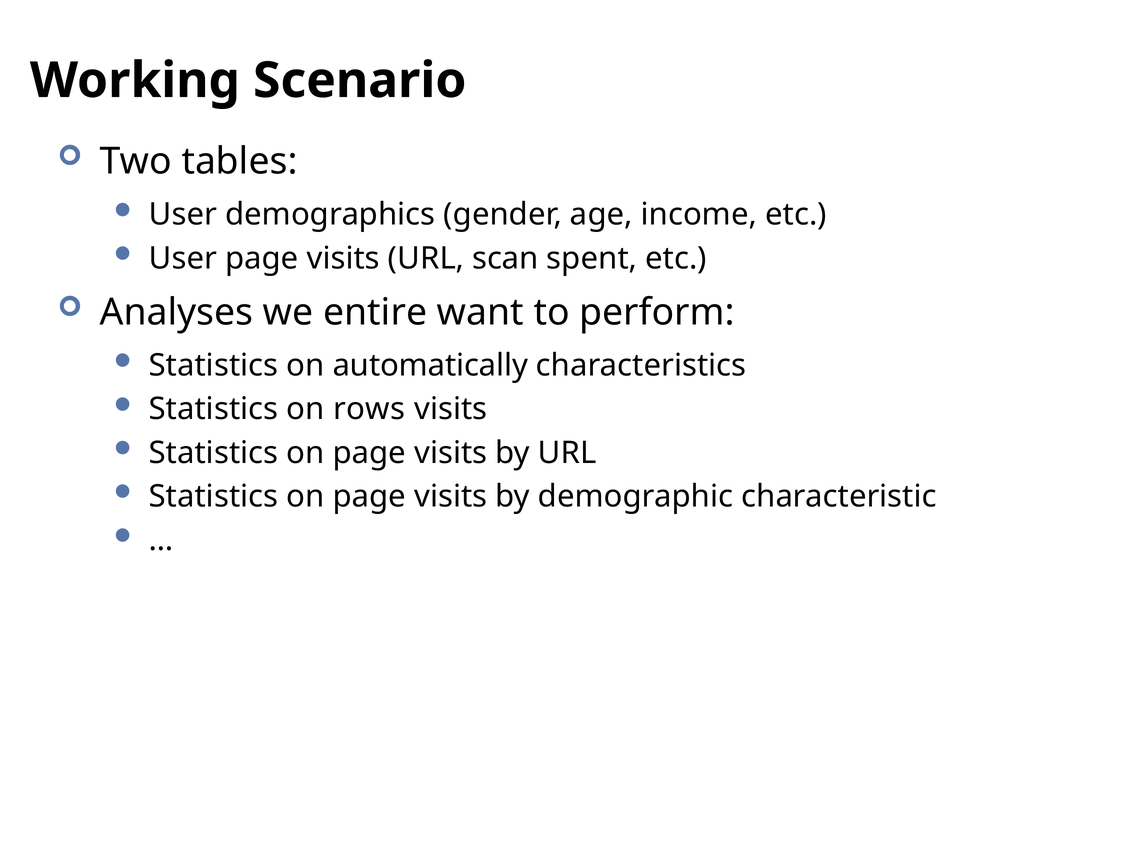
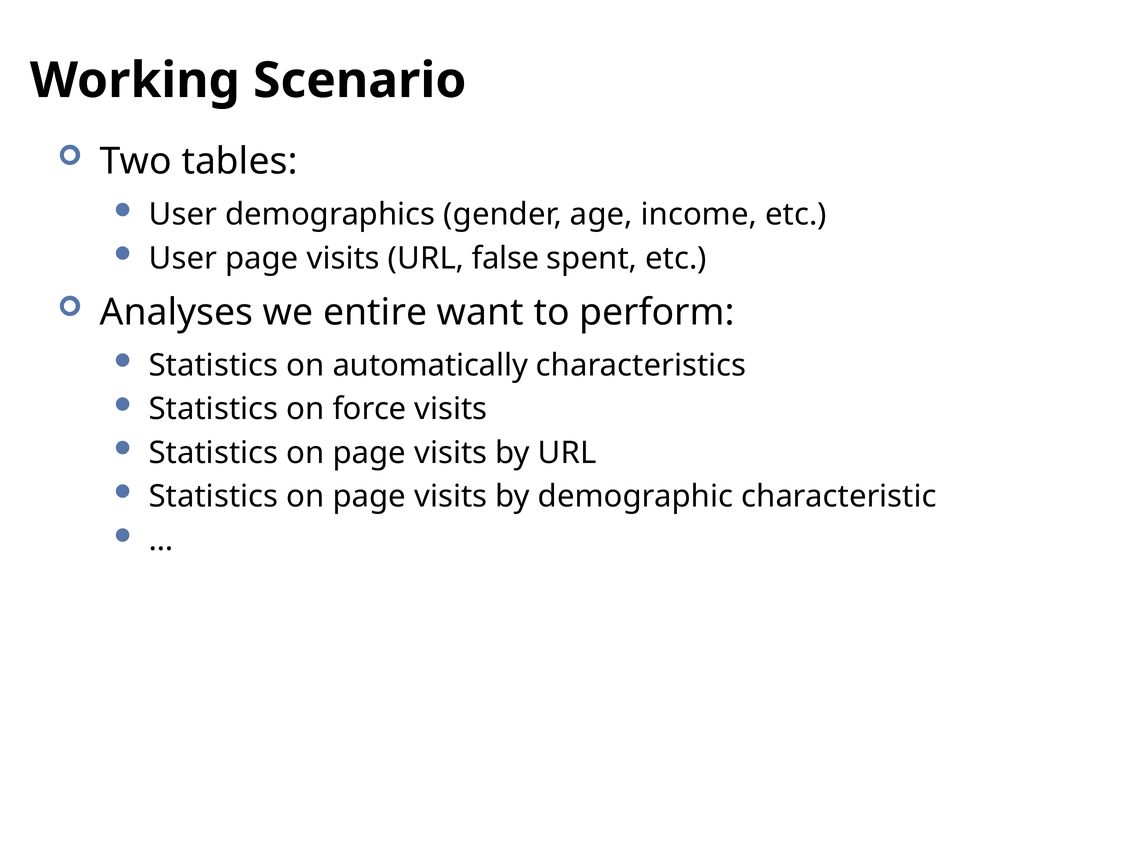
scan: scan -> false
rows: rows -> force
